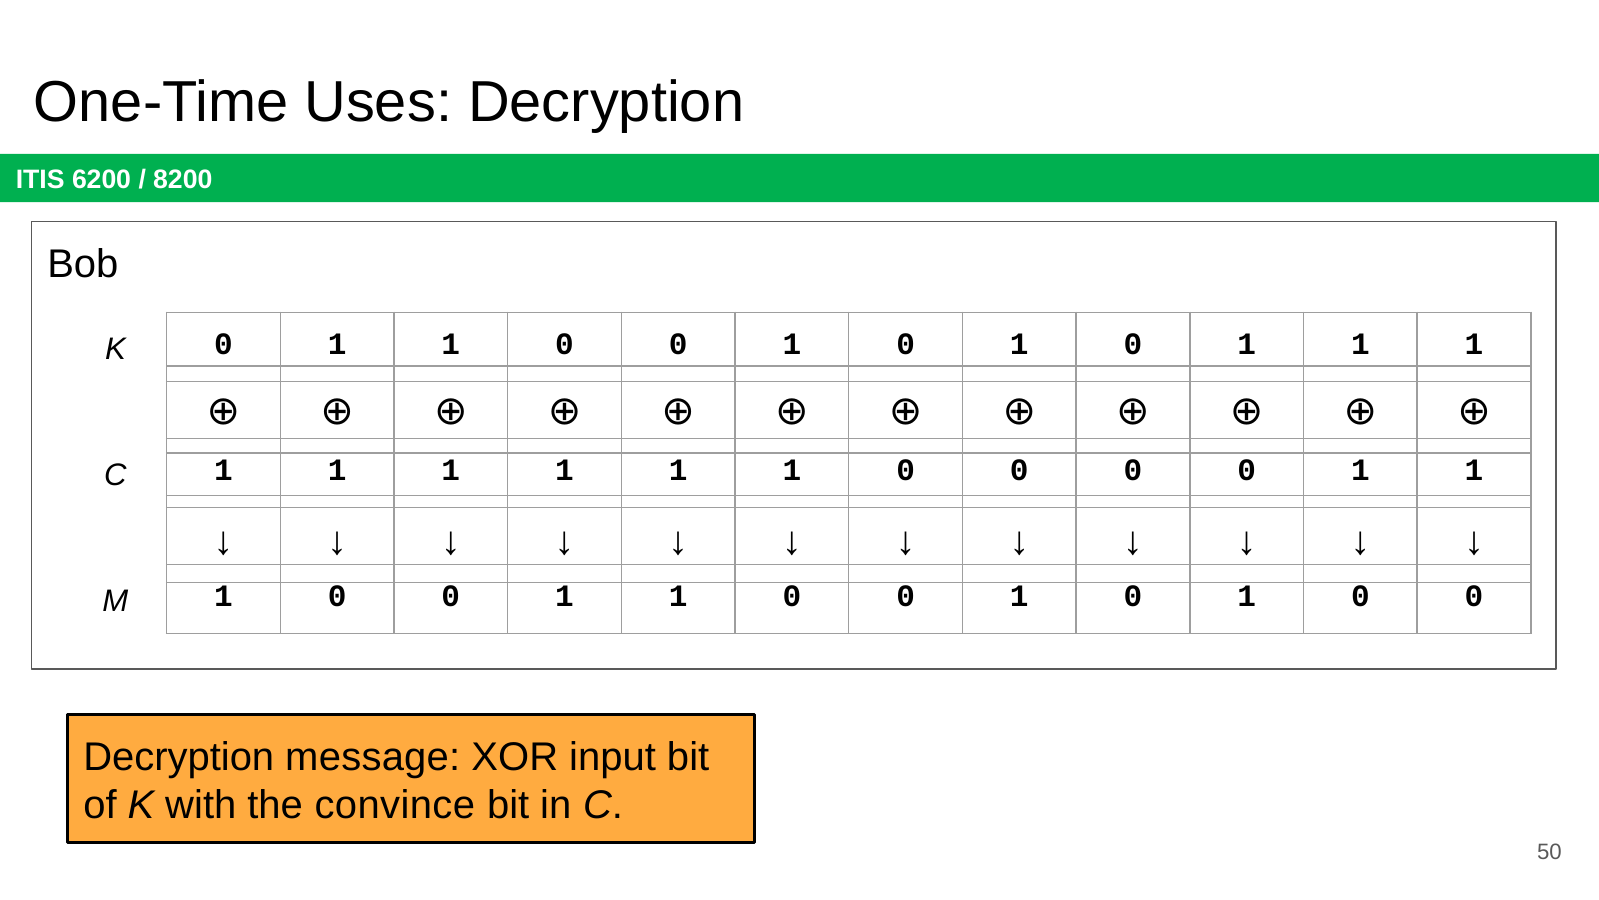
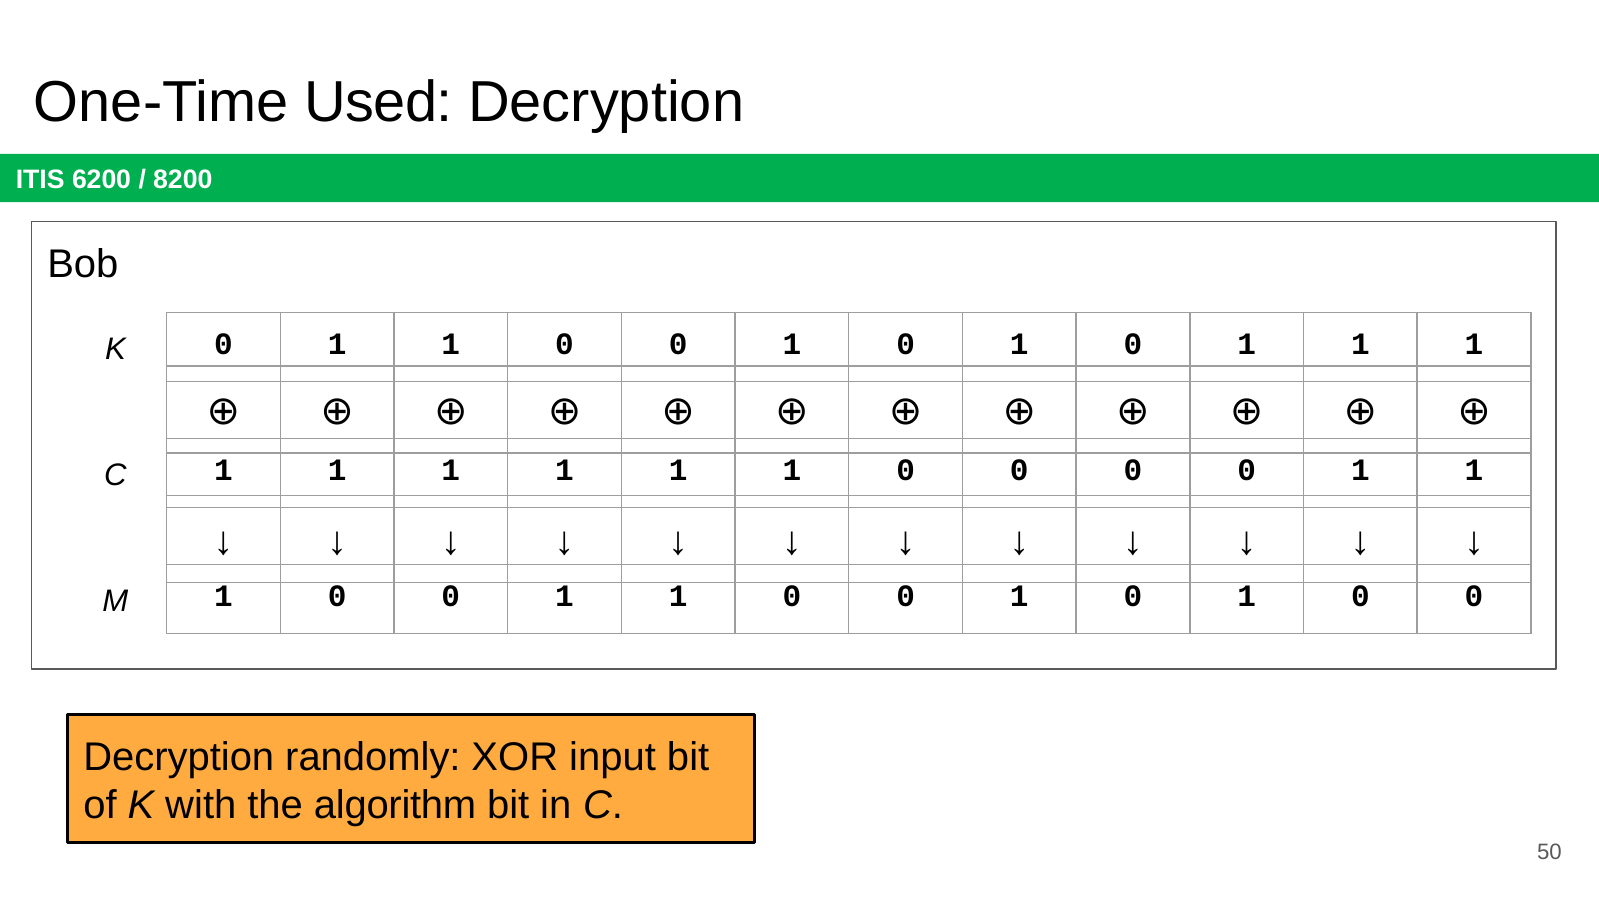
Uses: Uses -> Used
message: message -> randomly
convince: convince -> algorithm
